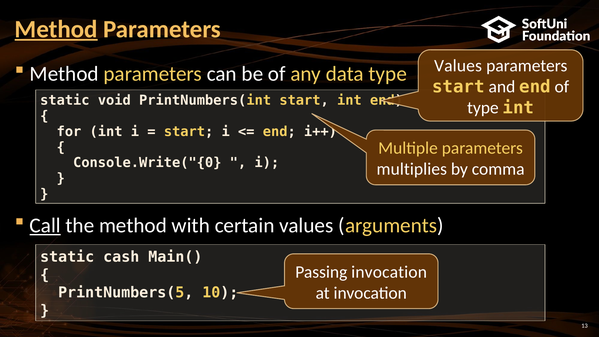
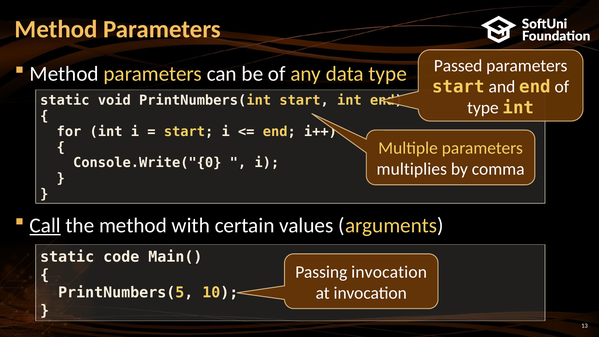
Method at (56, 29) underline: present -> none
Values at (458, 66): Values -> Passed
cash: cash -> code
